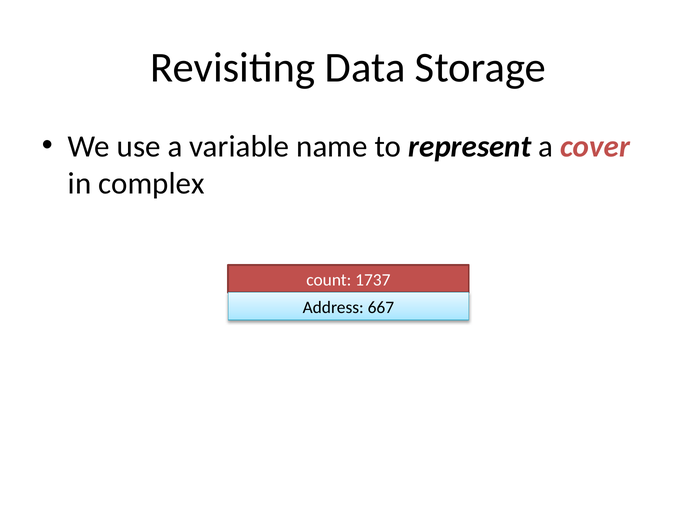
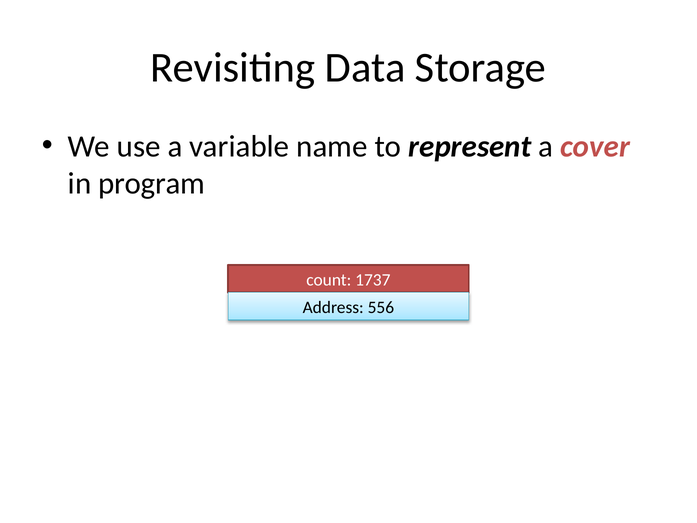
complex: complex -> program
667: 667 -> 556
